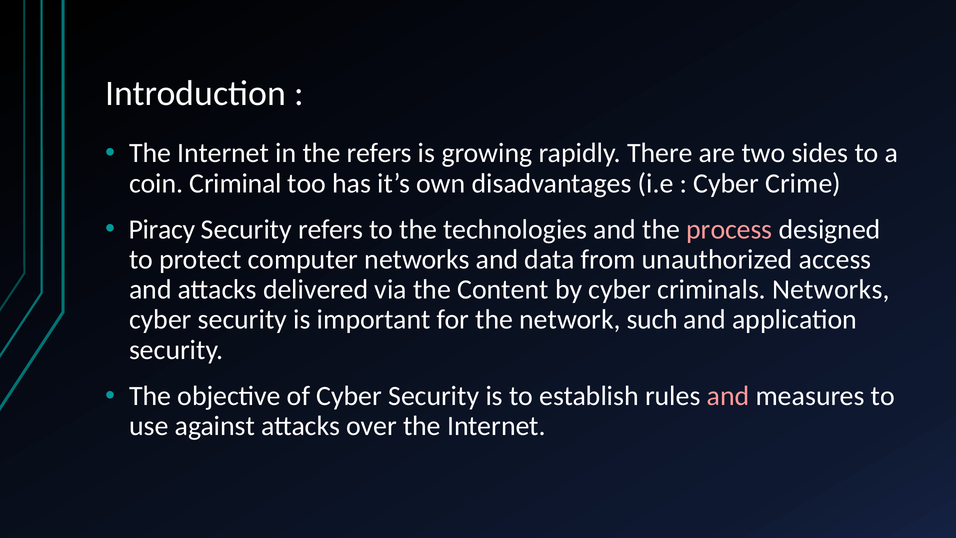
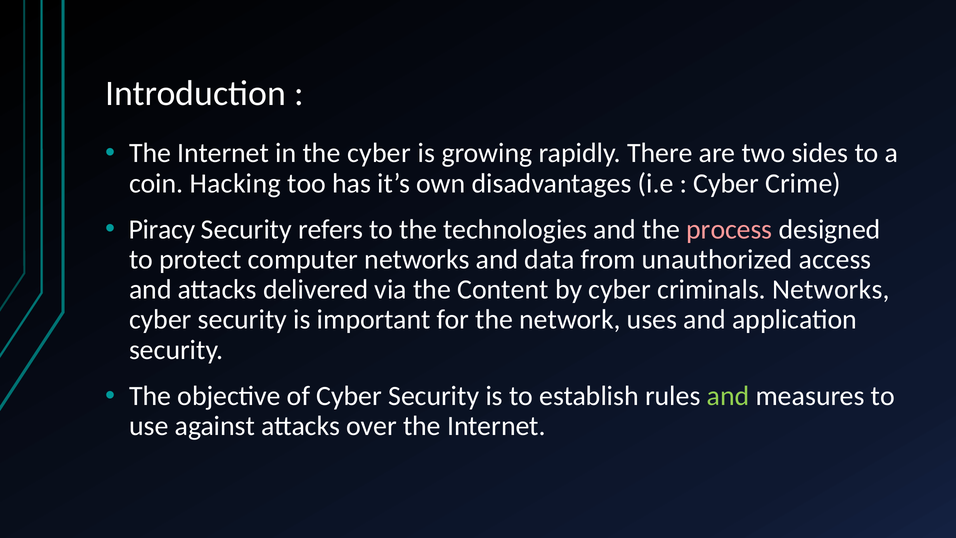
the refers: refers -> cyber
Criminal: Criminal -> Hacking
such: such -> uses
and at (728, 396) colour: pink -> light green
